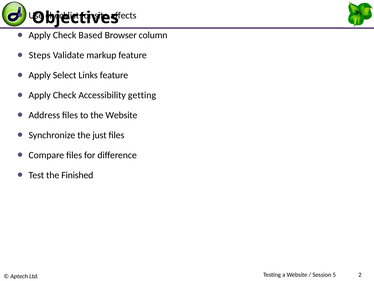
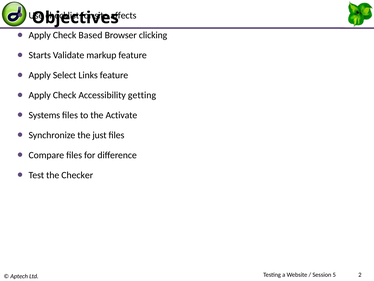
column: column -> clicking
Steps: Steps -> Starts
Address: Address -> Systems
the Website: Website -> Activate
Finished: Finished -> Checker
